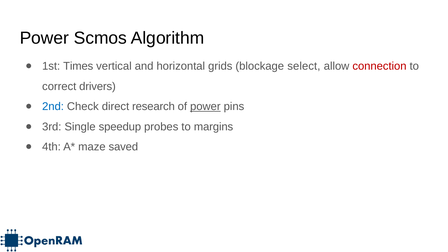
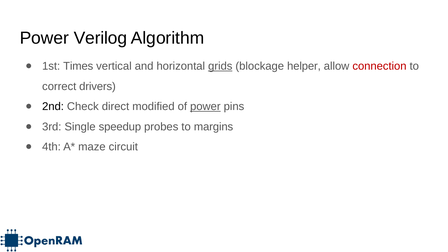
Scmos: Scmos -> Verilog
grids underline: none -> present
select: select -> helper
2nd colour: blue -> black
research: research -> modified
saved: saved -> circuit
